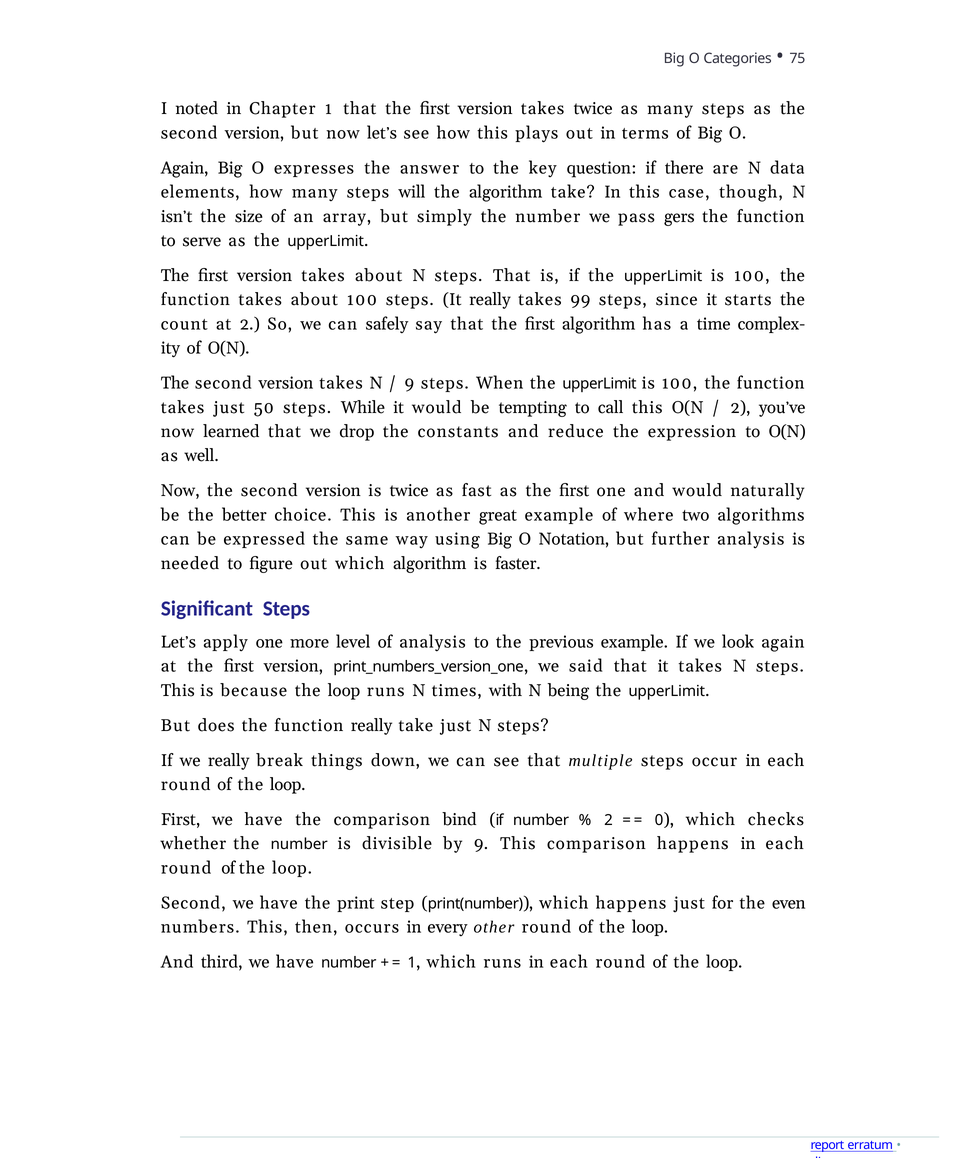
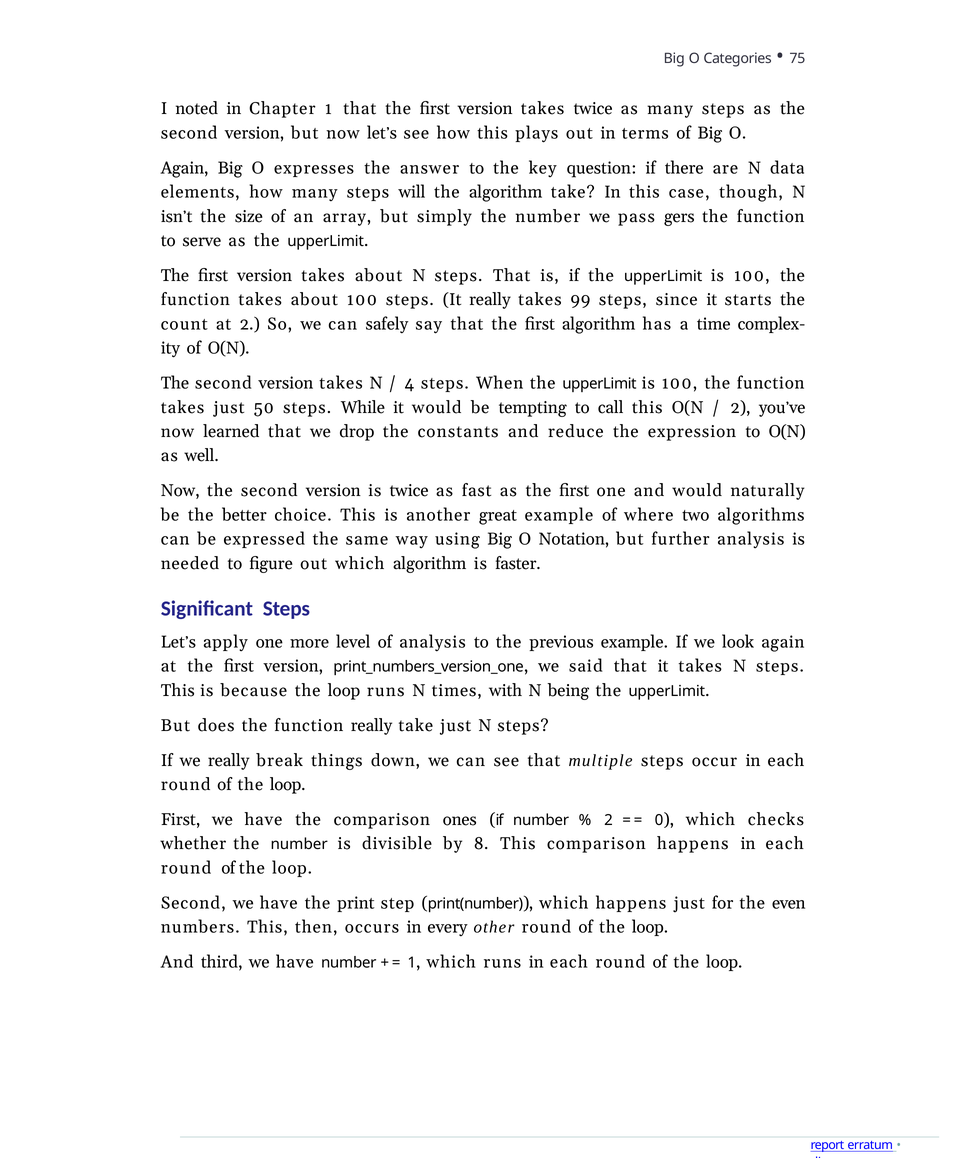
9 at (409, 383): 9 -> 4
bind: bind -> ones
by 9: 9 -> 8
